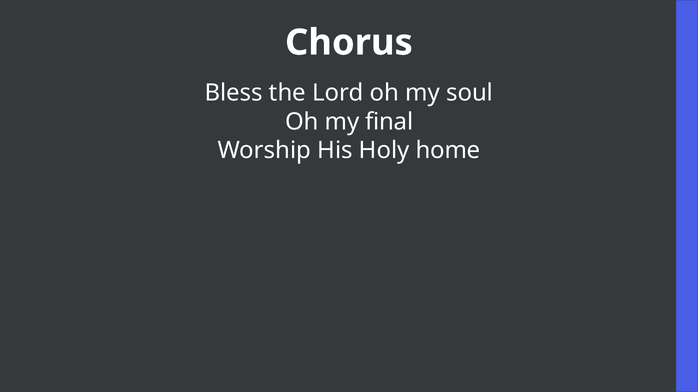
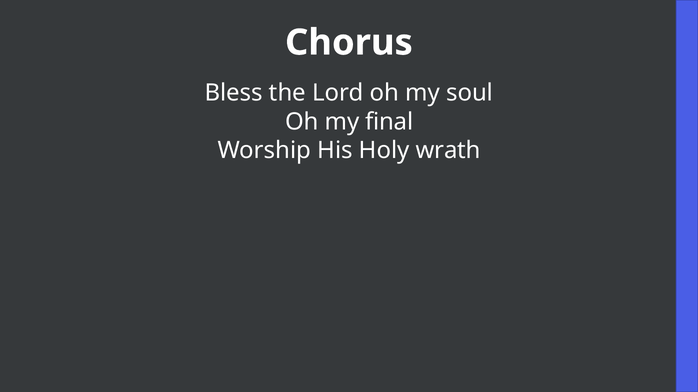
home: home -> wrath
